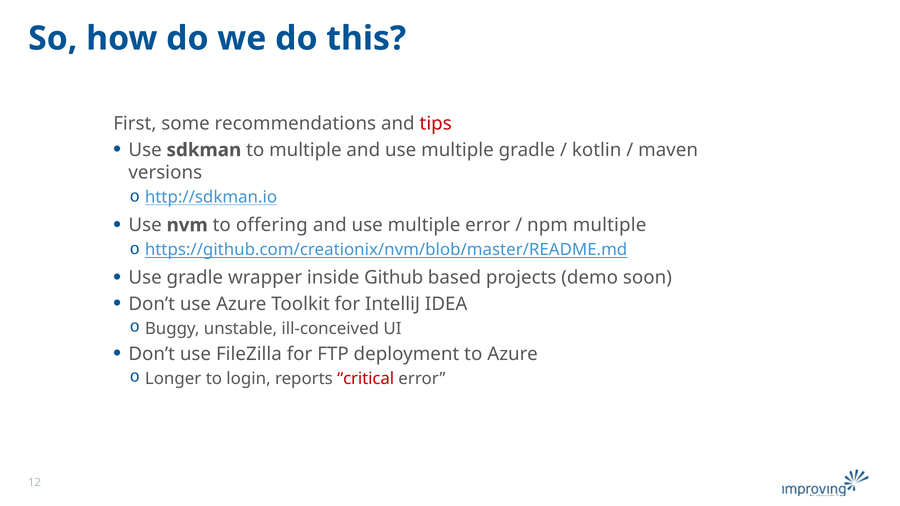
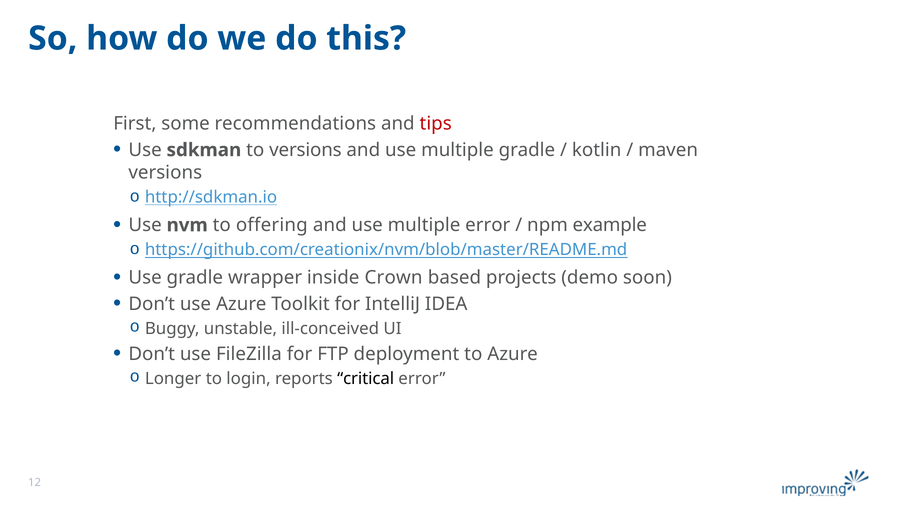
to multiple: multiple -> versions
npm multiple: multiple -> example
Github: Github -> Crown
critical colour: red -> black
